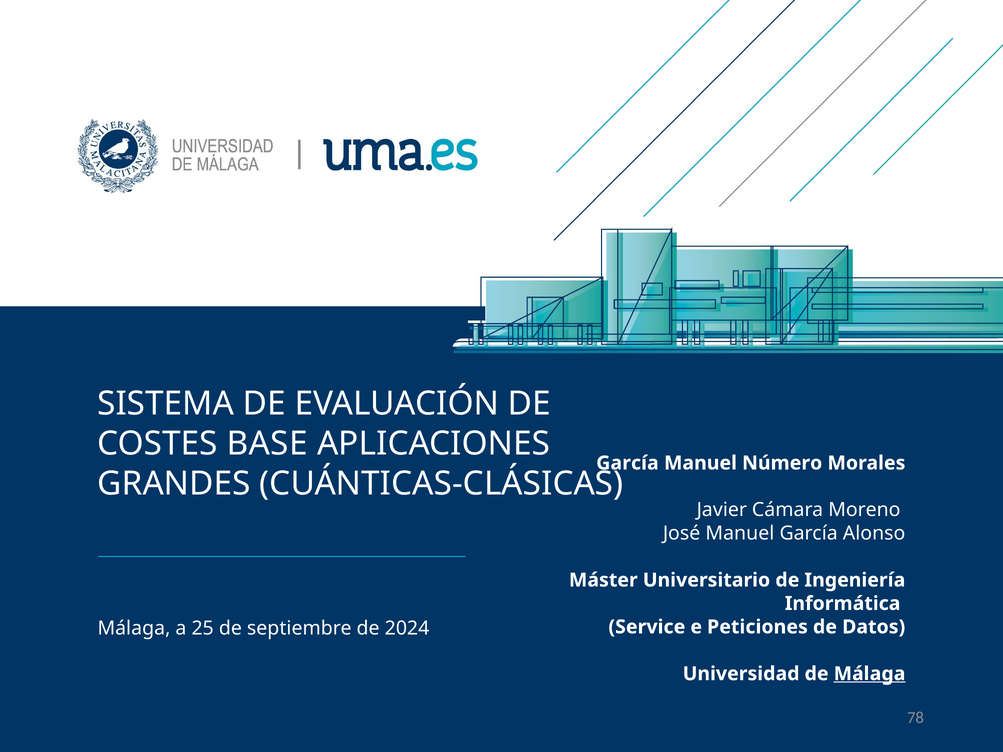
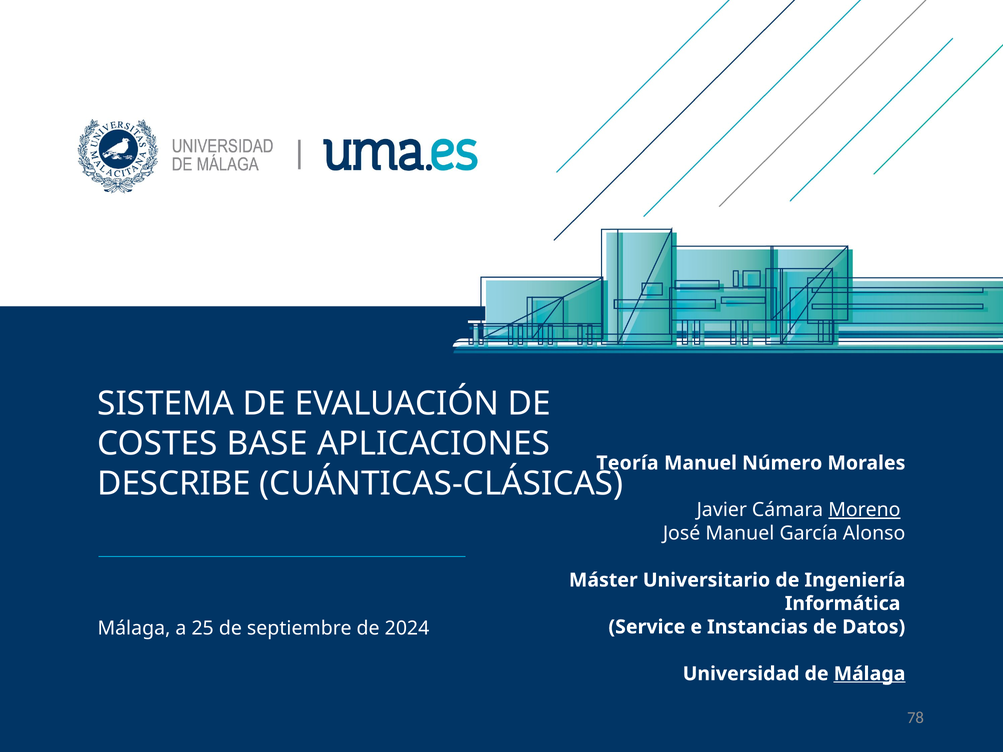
García at (627, 463): García -> Teoría
GRANDES: GRANDES -> DESCRIBE
Moreno underline: none -> present
Peticiones: Peticiones -> Instancias
